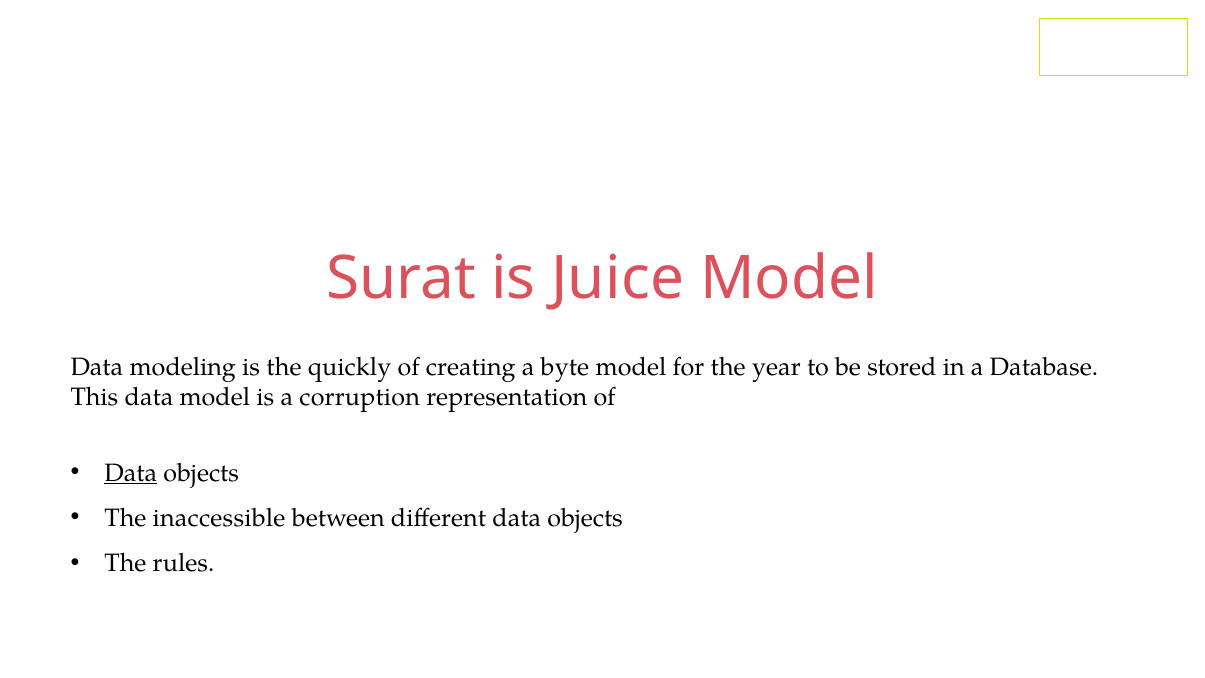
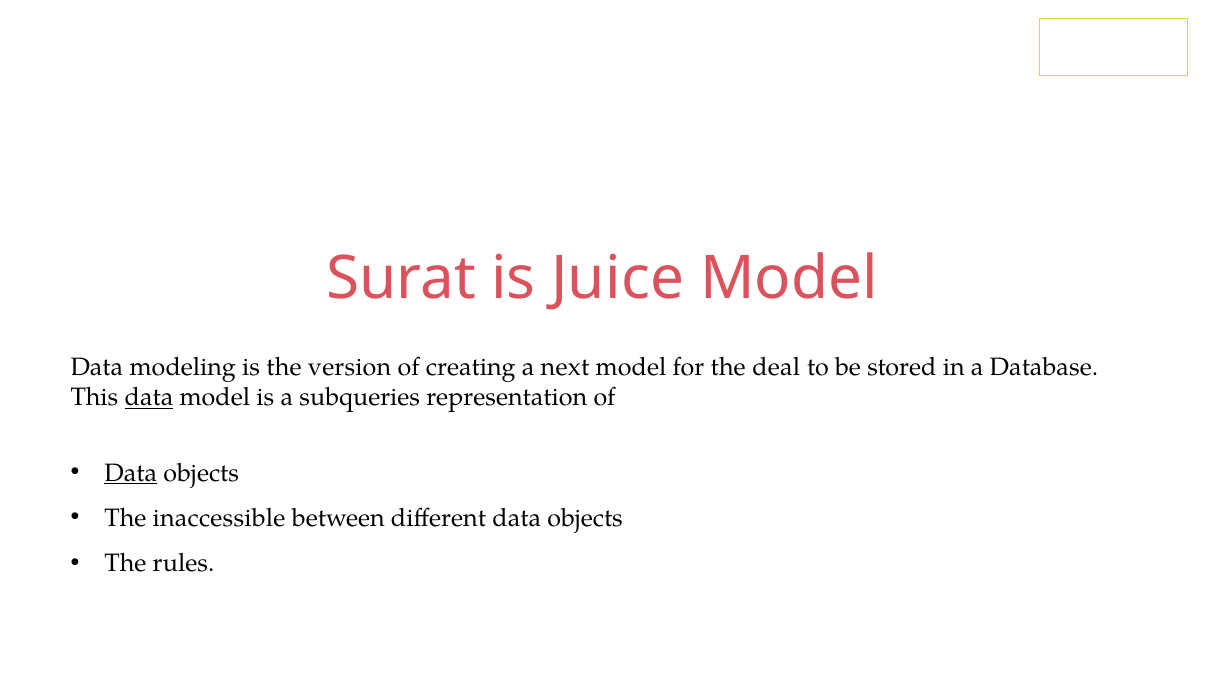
quickly: quickly -> version
byte: byte -> next
year: year -> deal
data at (149, 397) underline: none -> present
corruption: corruption -> subqueries
